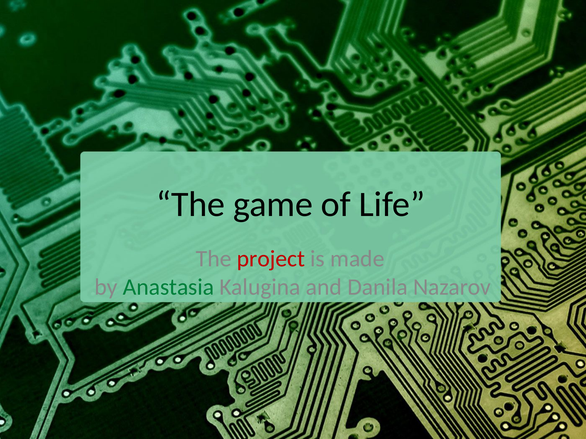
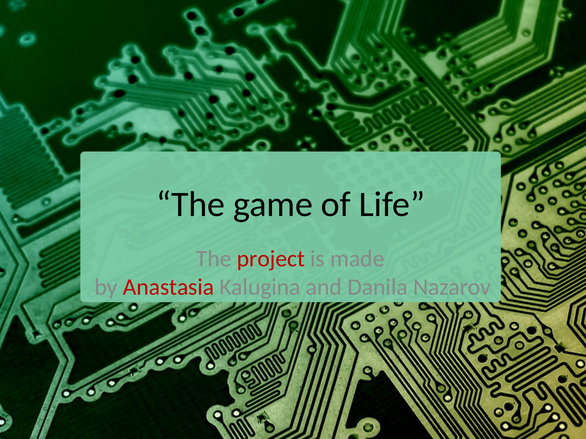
Anastasia colour: green -> red
